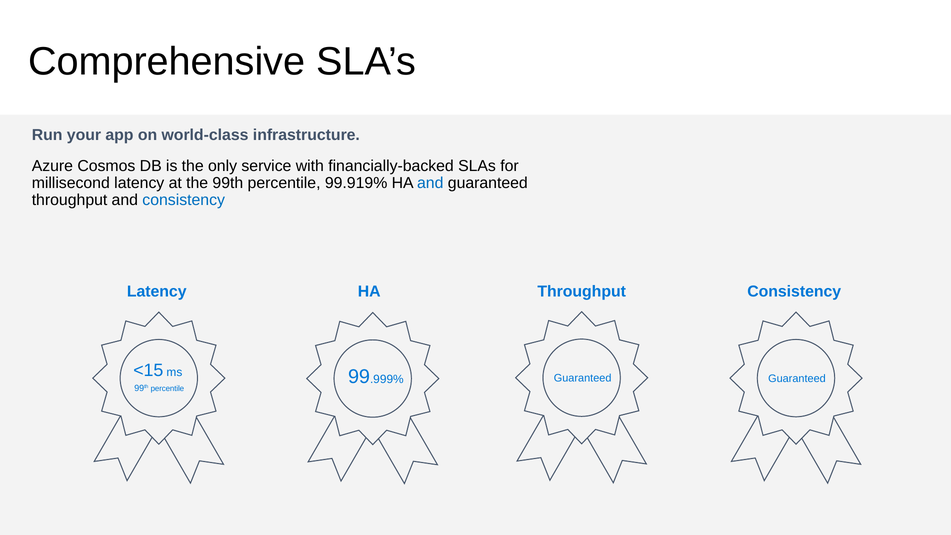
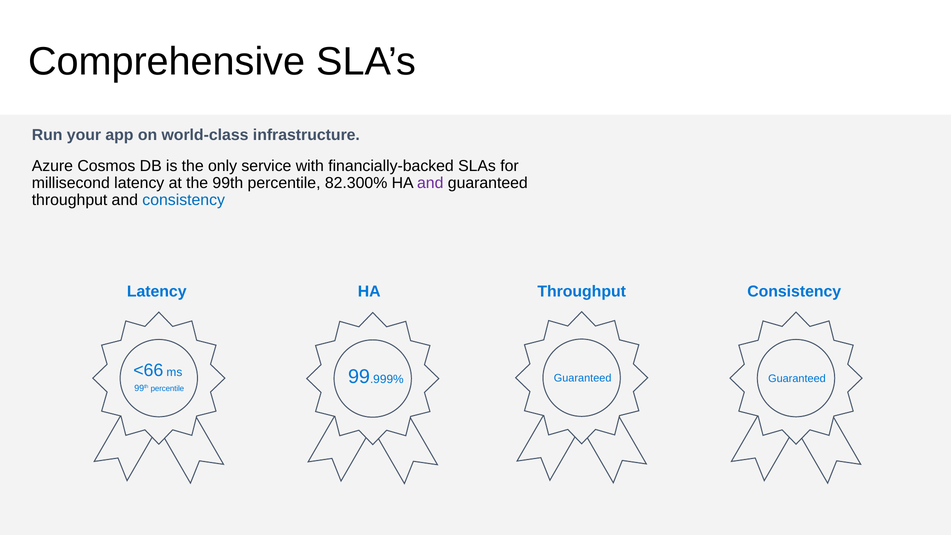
99.919%: 99.919% -> 82.300%
and at (430, 183) colour: blue -> purple
<15: <15 -> <66
